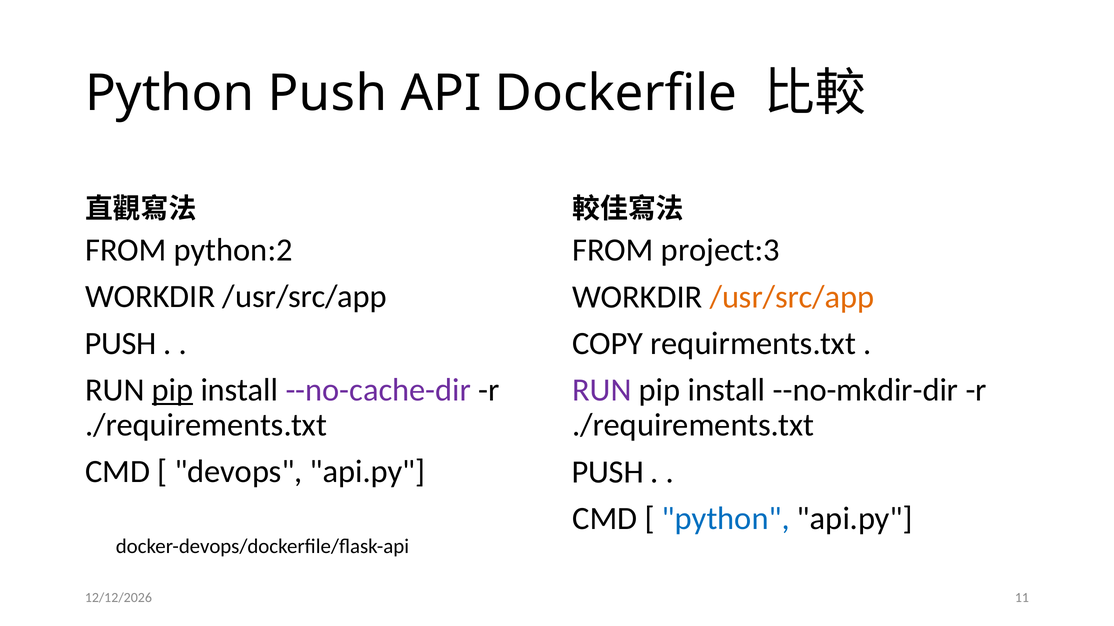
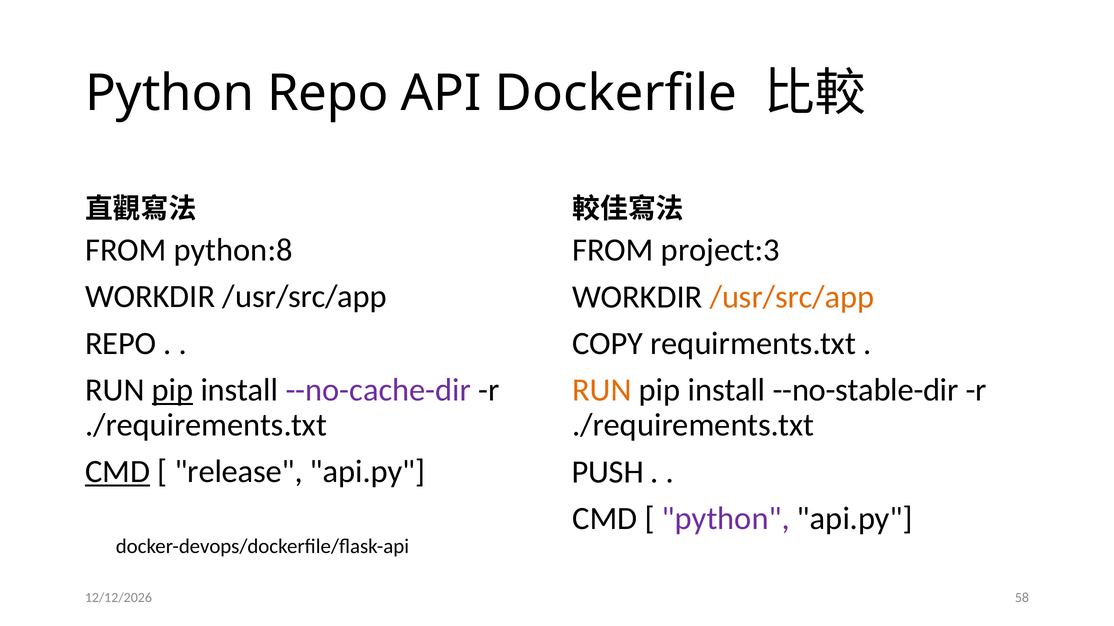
Python Push: Push -> Repo
python:2: python:2 -> python:8
PUSH at (121, 344): PUSH -> REPO
RUN at (602, 391) colour: purple -> orange
--no-mkdir-dir: --no-mkdir-dir -> --no-stable-dir
CMD at (118, 472) underline: none -> present
devops: devops -> release
python at (726, 519) colour: blue -> purple
11: 11 -> 58
